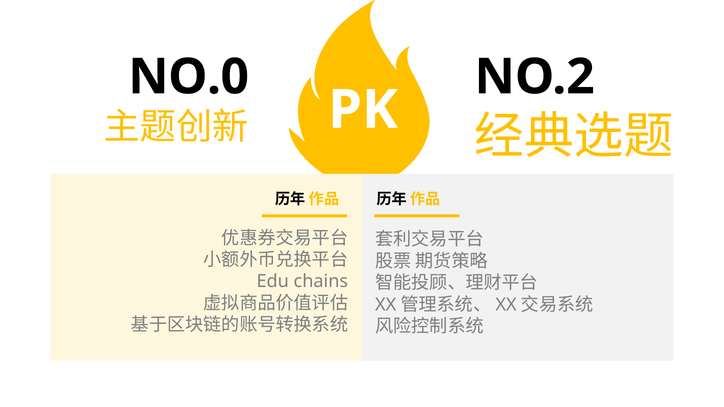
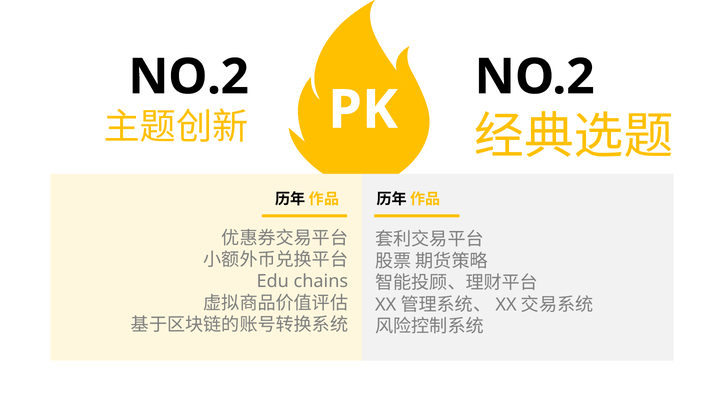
NO.0 at (189, 77): NO.0 -> NO.2
